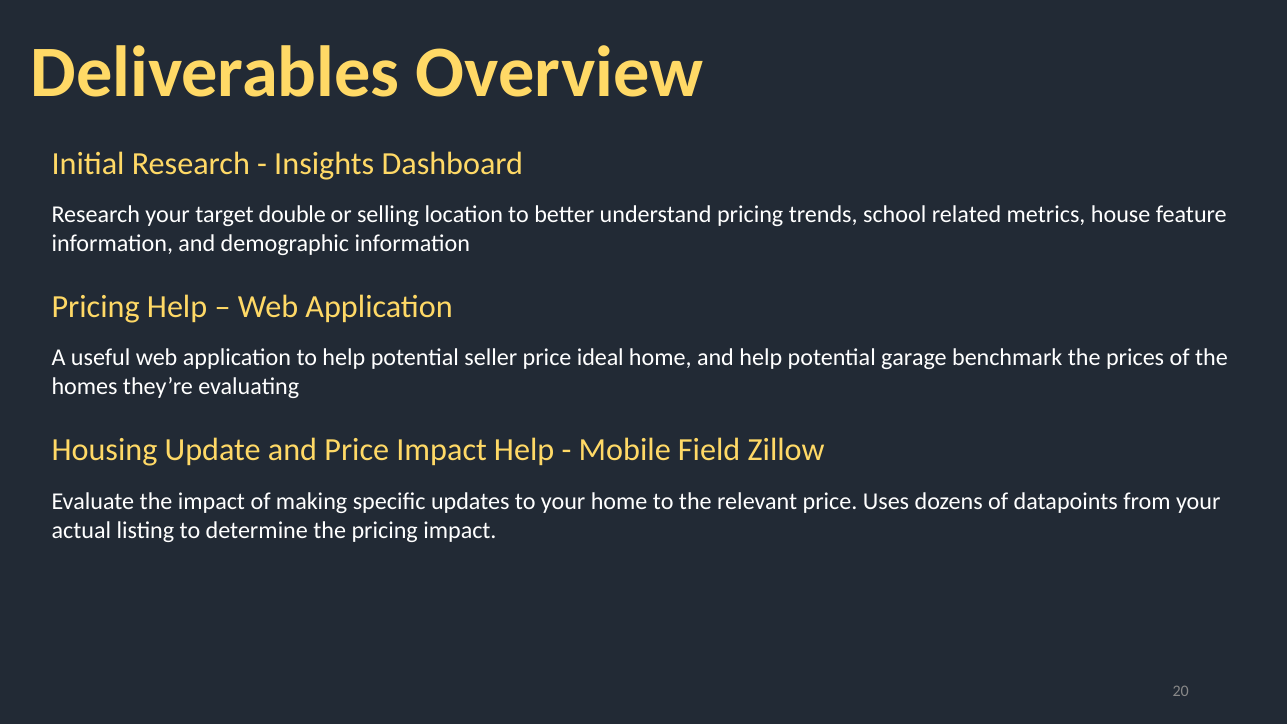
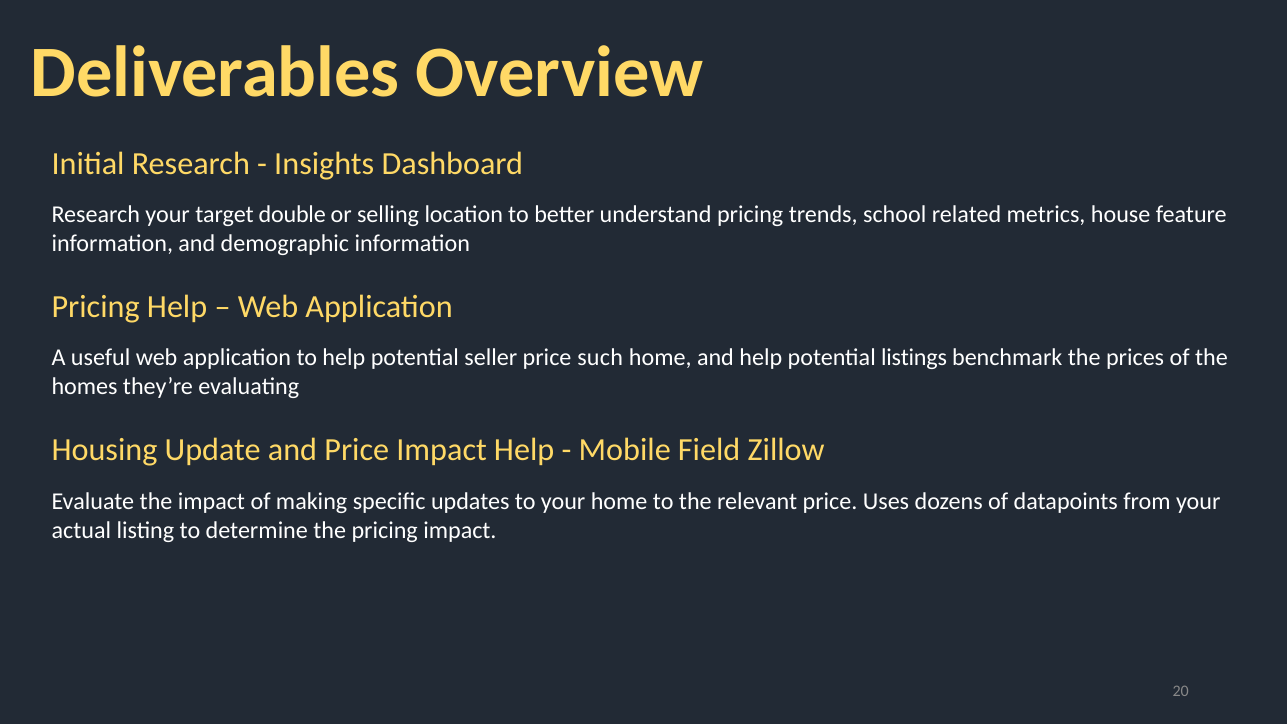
ideal: ideal -> such
garage: garage -> listings
